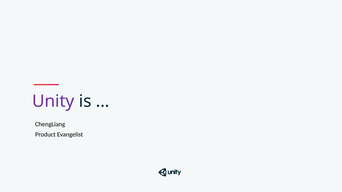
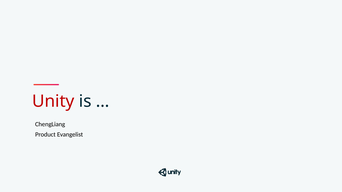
Unity colour: purple -> red
